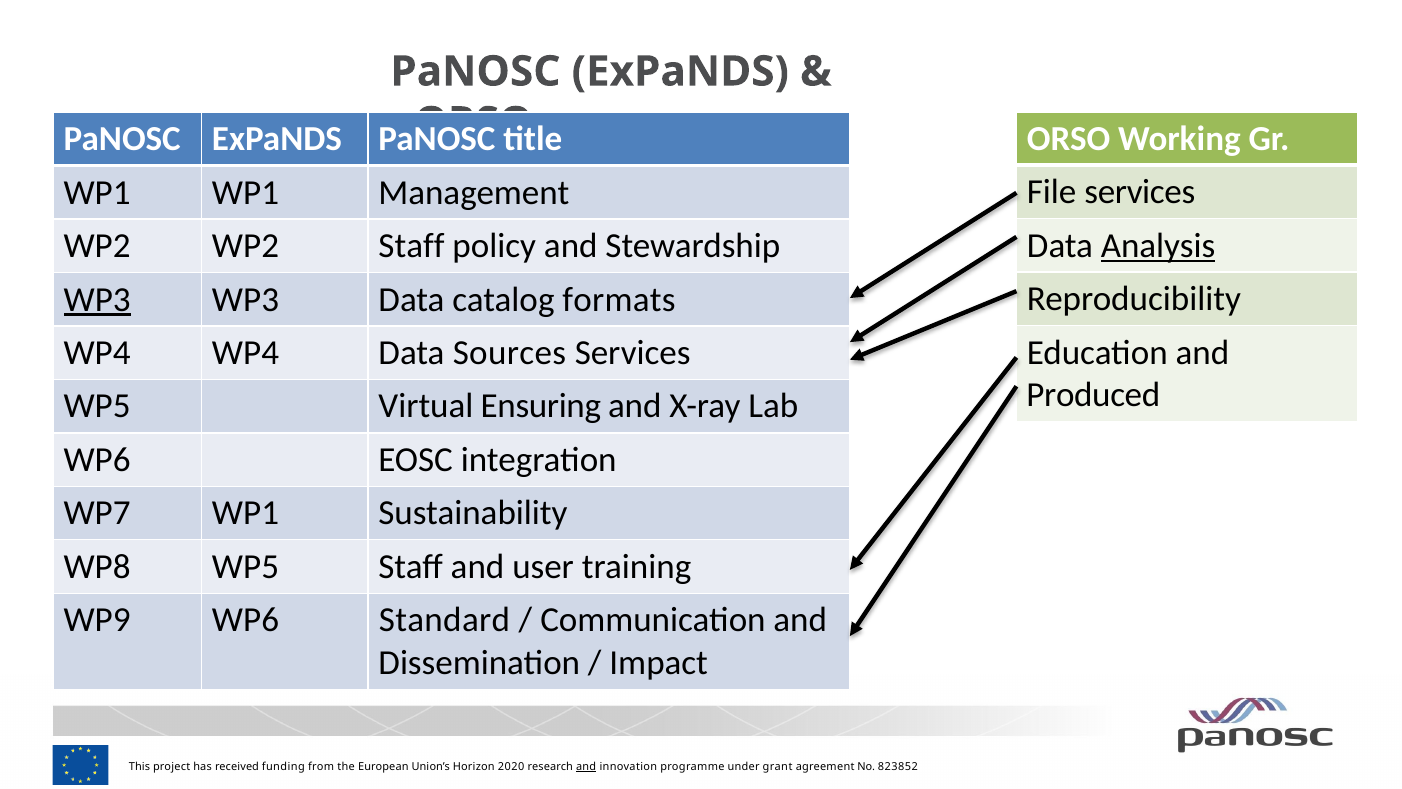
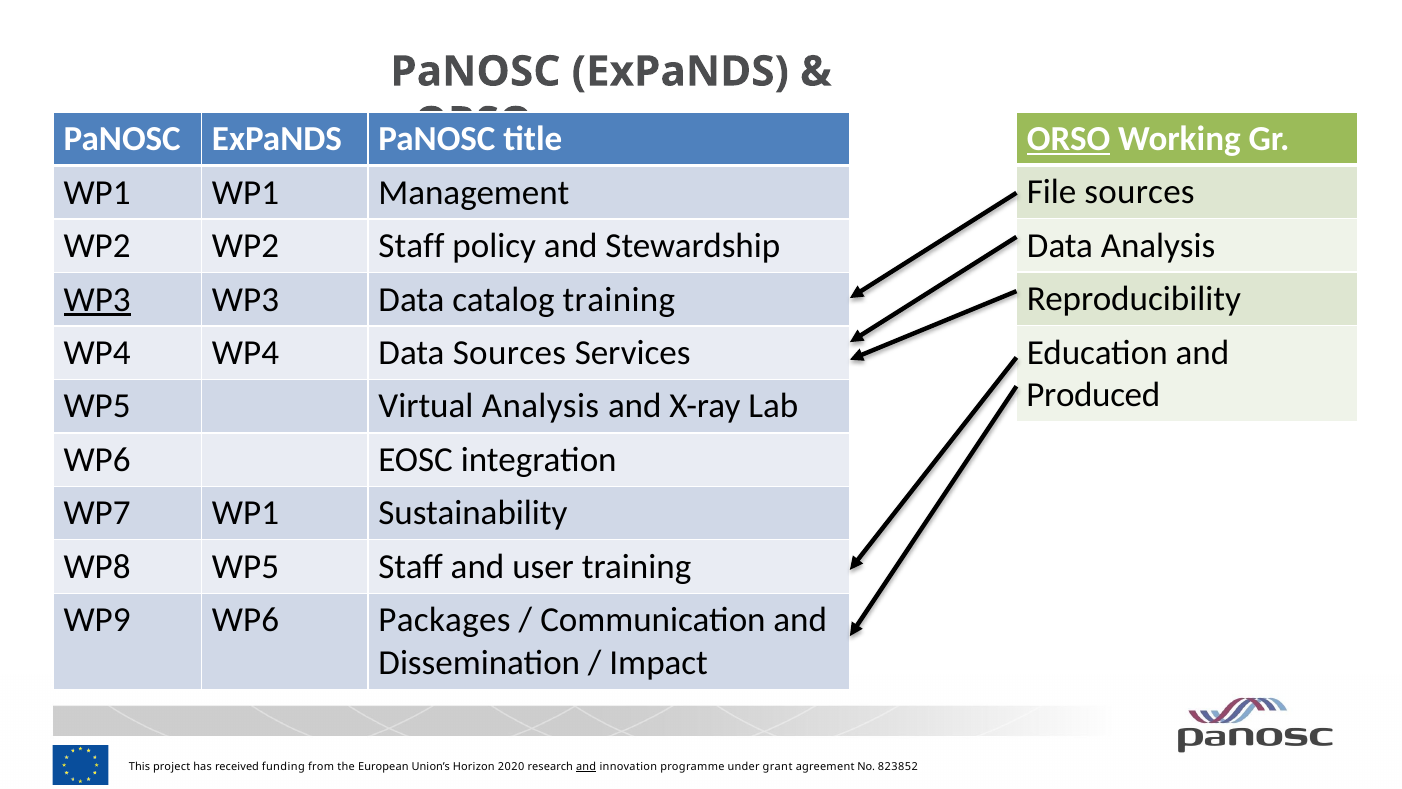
ORSO at (1069, 139) underline: none -> present
File services: services -> sources
Analysis at (1158, 246) underline: present -> none
catalog formats: formats -> training
Virtual Ensuring: Ensuring -> Analysis
Standard: Standard -> Packages
